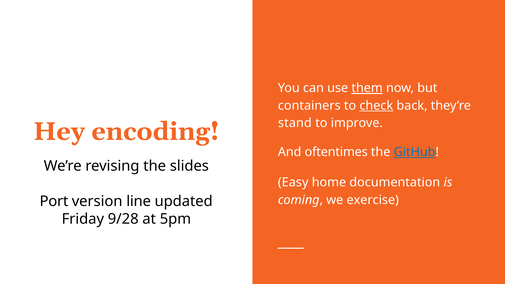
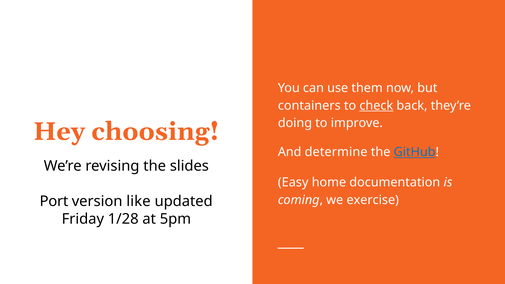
them underline: present -> none
stand: stand -> doing
encoding: encoding -> choosing
oftentimes: oftentimes -> determine
line: line -> like
9/28: 9/28 -> 1/28
